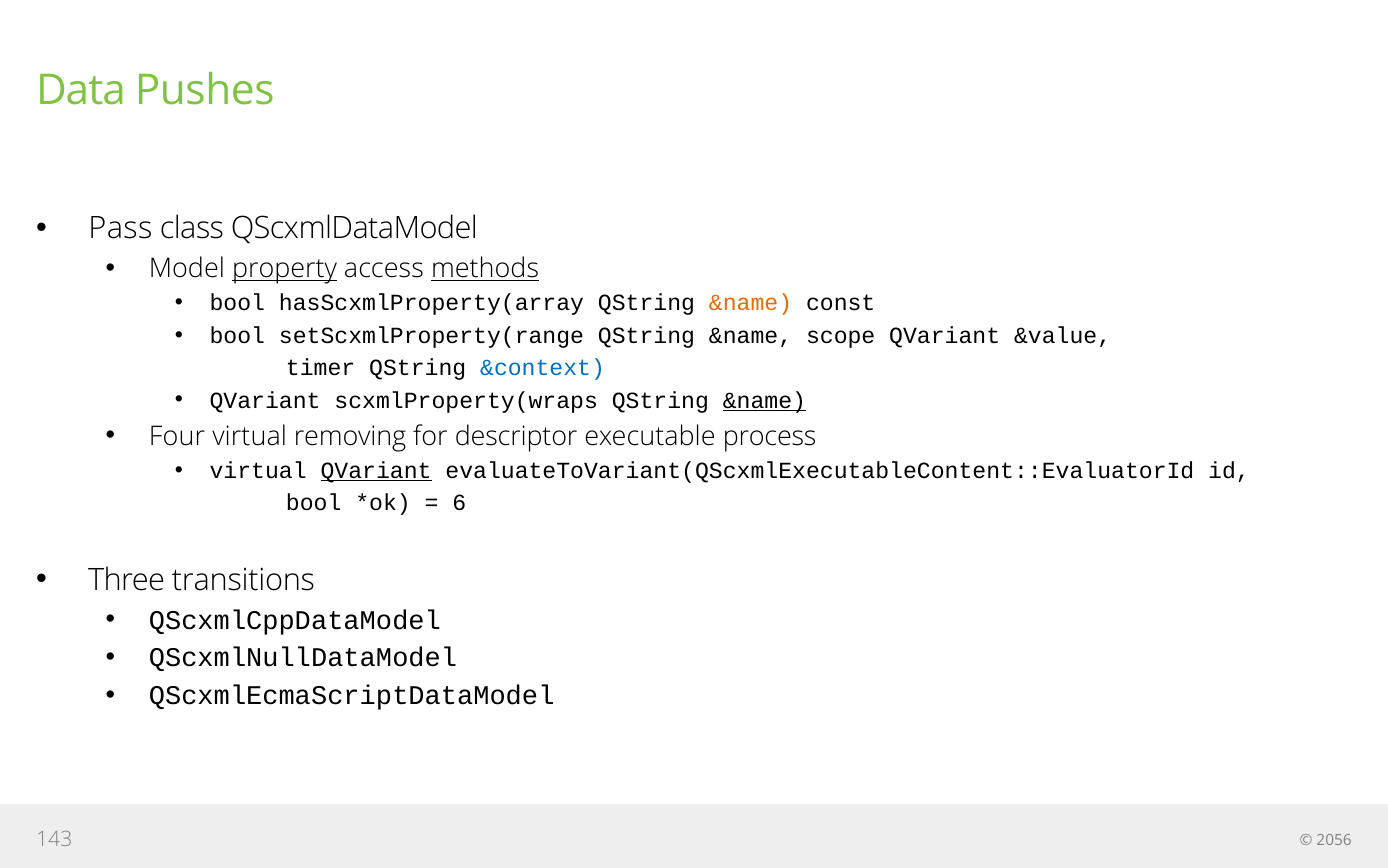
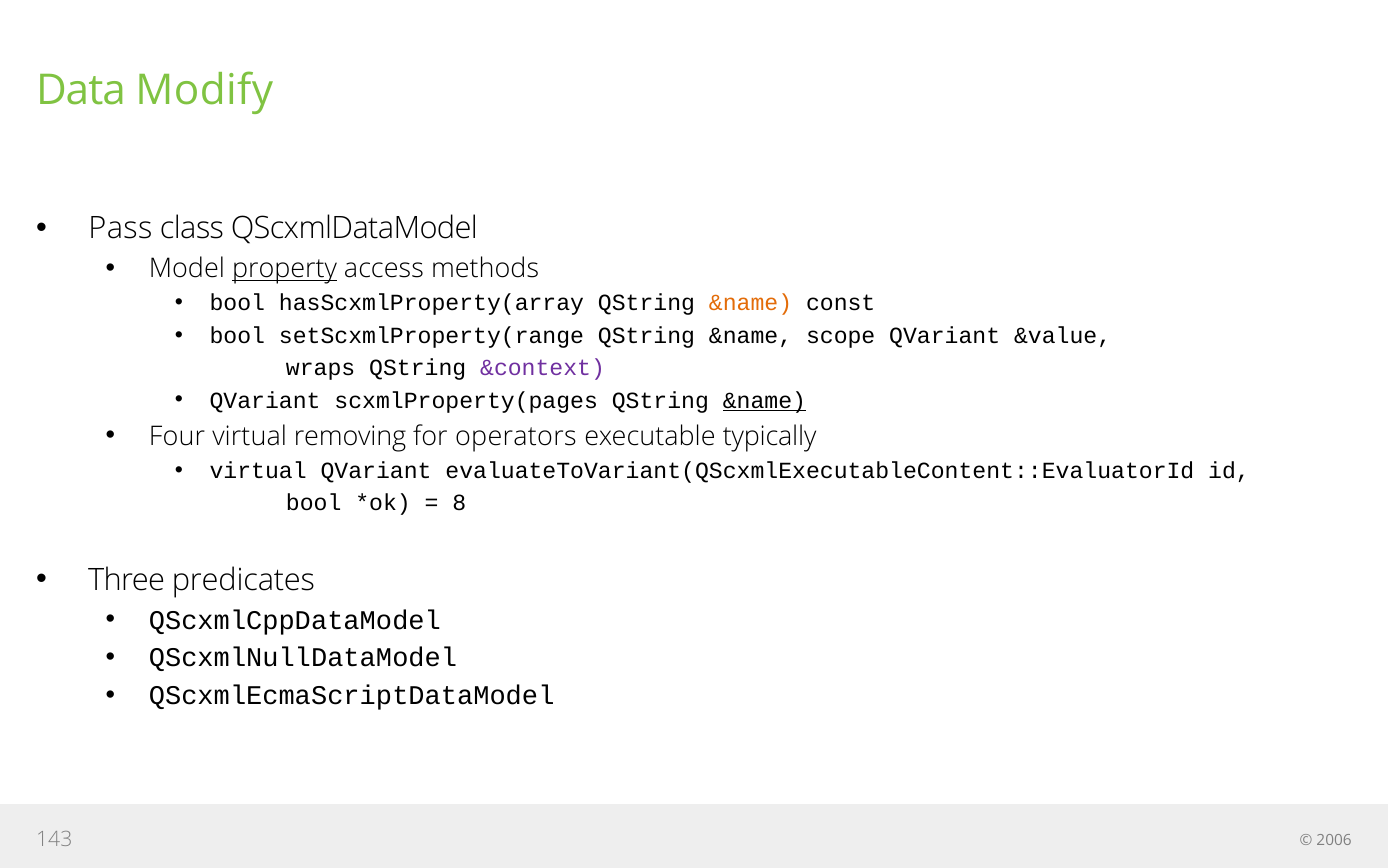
Pushes: Pushes -> Modify
methods underline: present -> none
timer: timer -> wraps
&context colour: blue -> purple
scxmlProperty(wraps: scxmlProperty(wraps -> scxmlProperty(pages
descriptor: descriptor -> operators
process: process -> typically
QVariant at (376, 471) underline: present -> none
6: 6 -> 8
transitions: transitions -> predicates
2056: 2056 -> 2006
